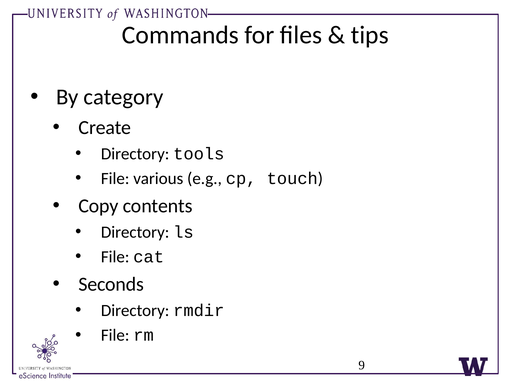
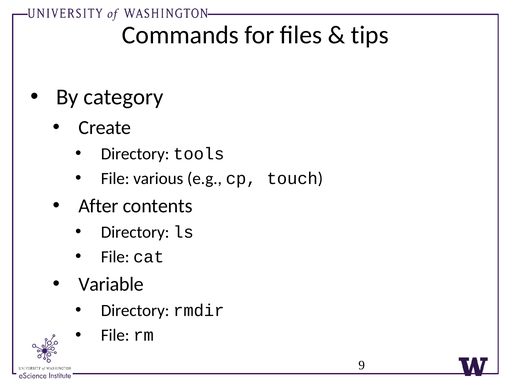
Copy: Copy -> After
Seconds: Seconds -> Variable
